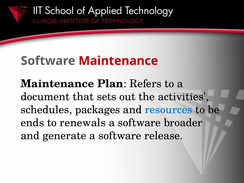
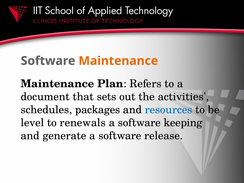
Maintenance at (118, 61) colour: red -> orange
ends: ends -> level
broader: broader -> keeping
